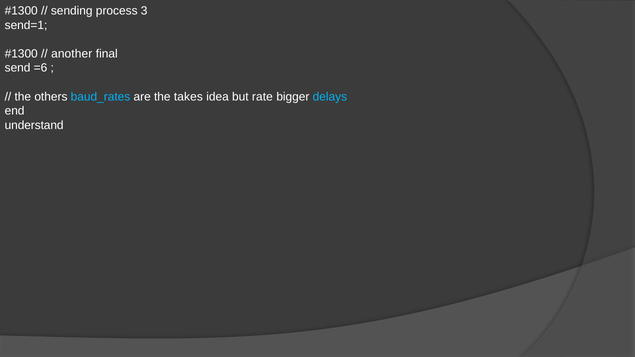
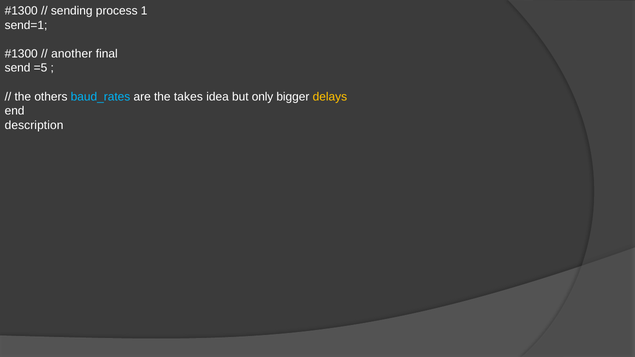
3: 3 -> 1
=6: =6 -> =5
rate: rate -> only
delays colour: light blue -> yellow
understand: understand -> description
